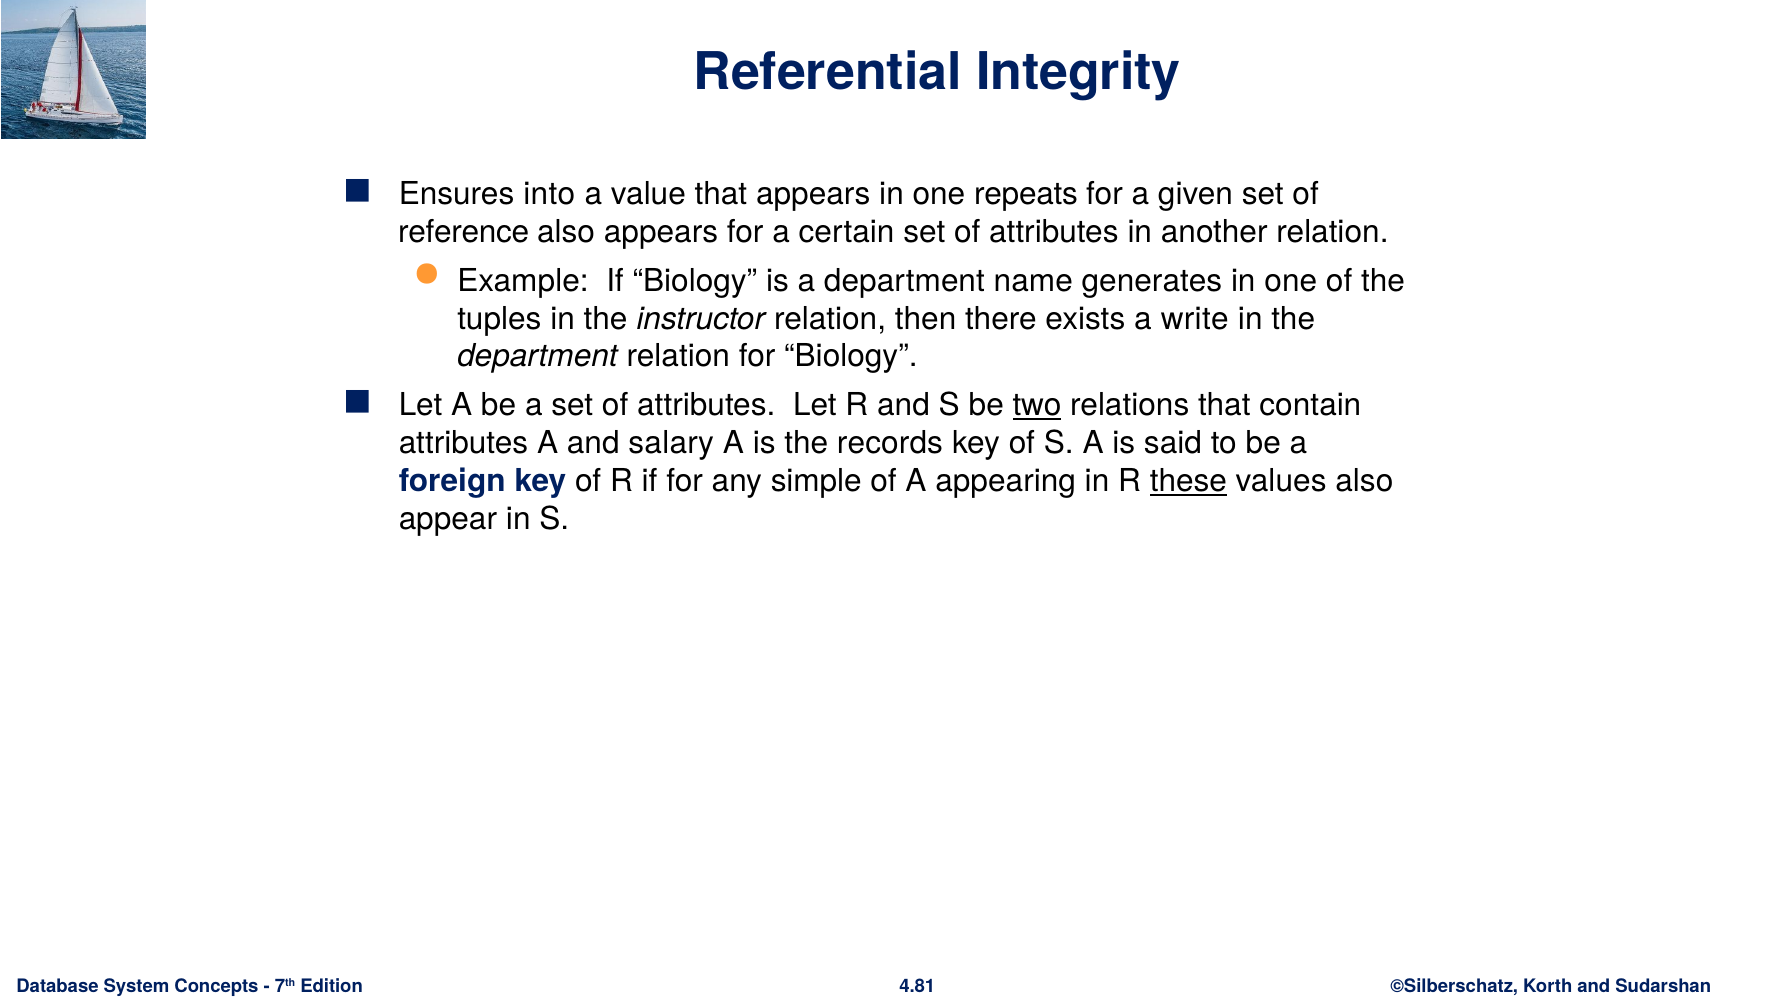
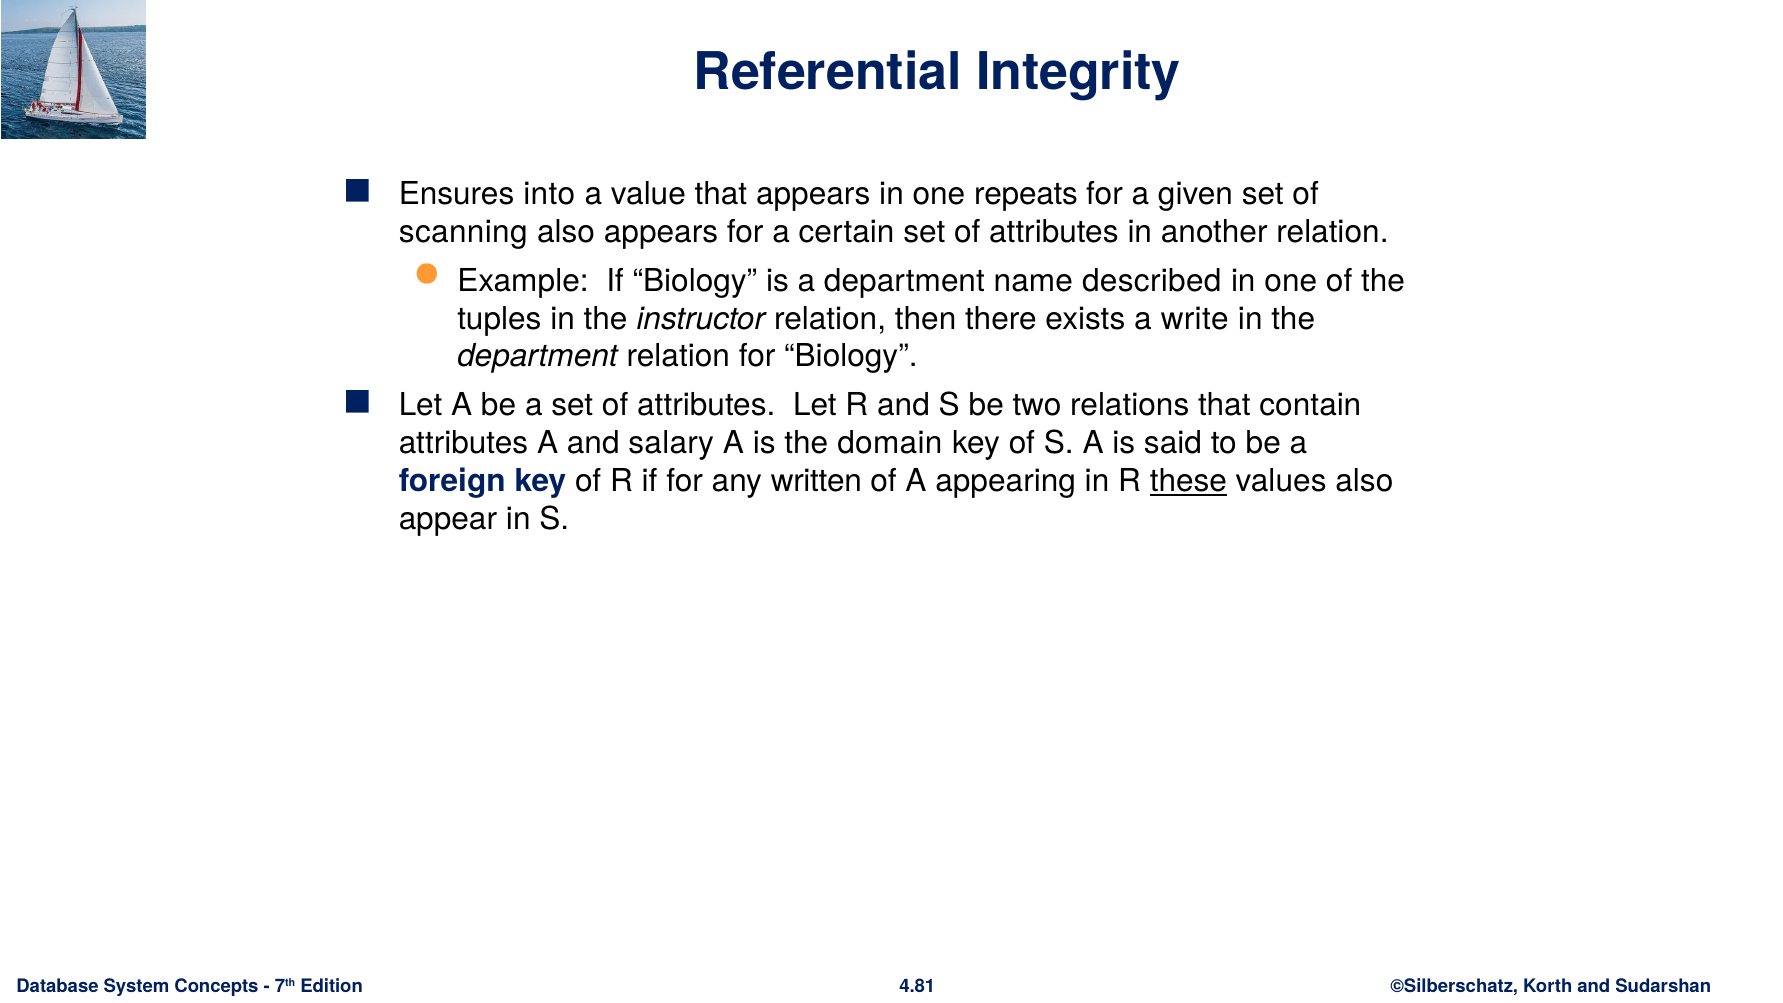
reference: reference -> scanning
generates: generates -> described
two underline: present -> none
records: records -> domain
simple: simple -> written
